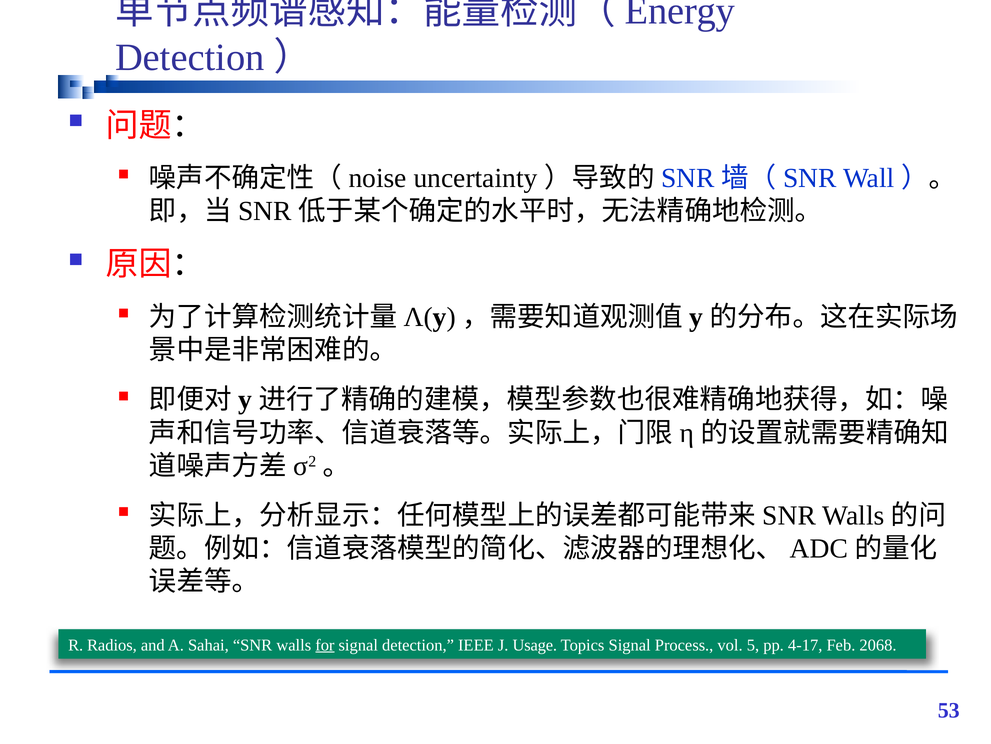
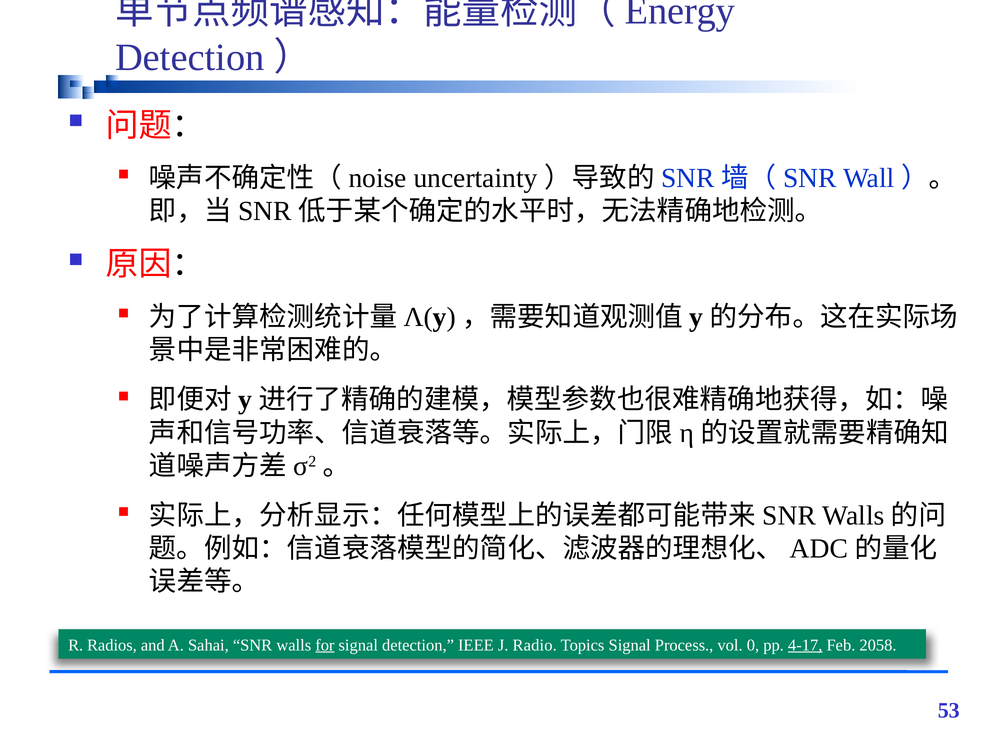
Usage: Usage -> Radio
5: 5 -> 0
4-17 underline: none -> present
2068: 2068 -> 2058
